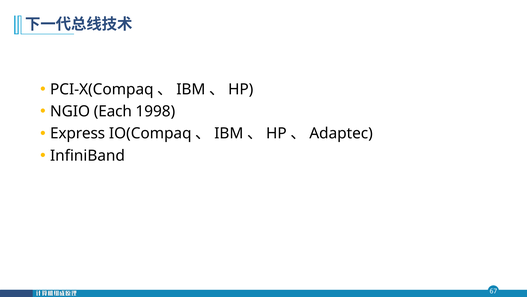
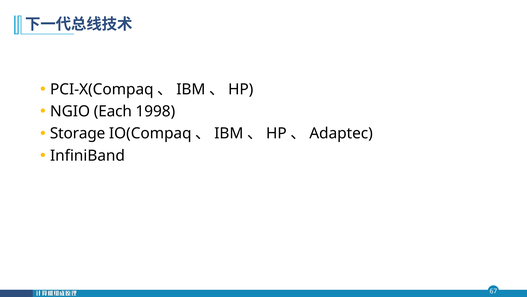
Express: Express -> Storage
